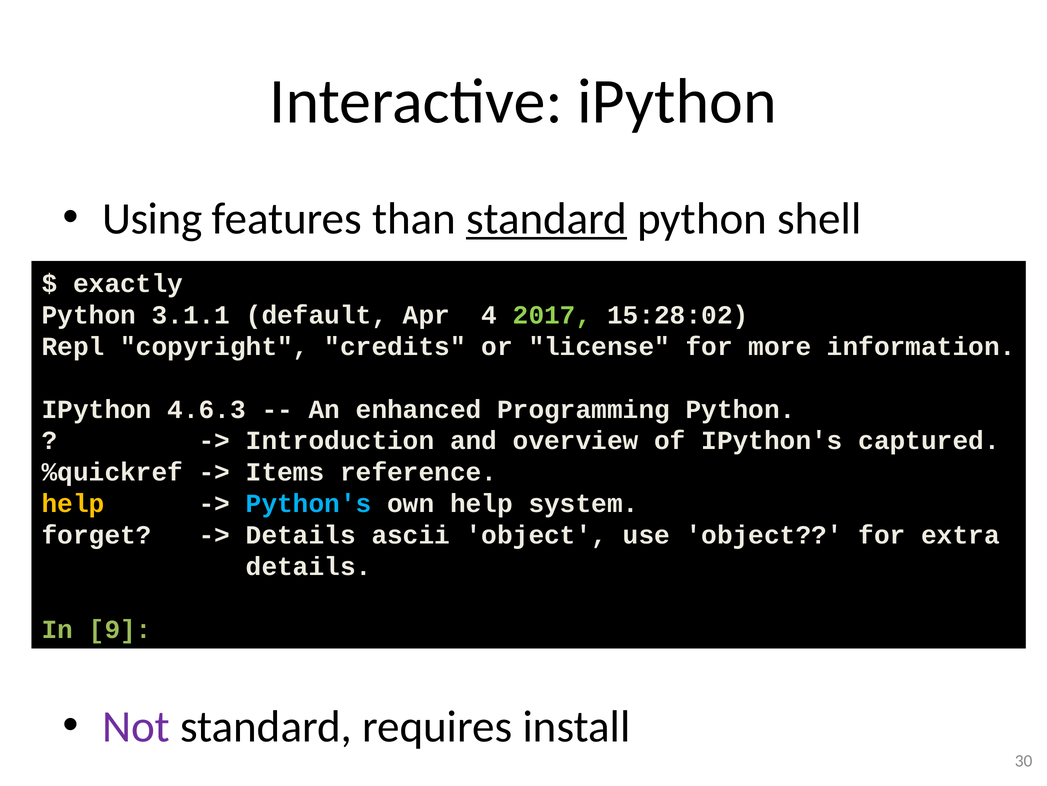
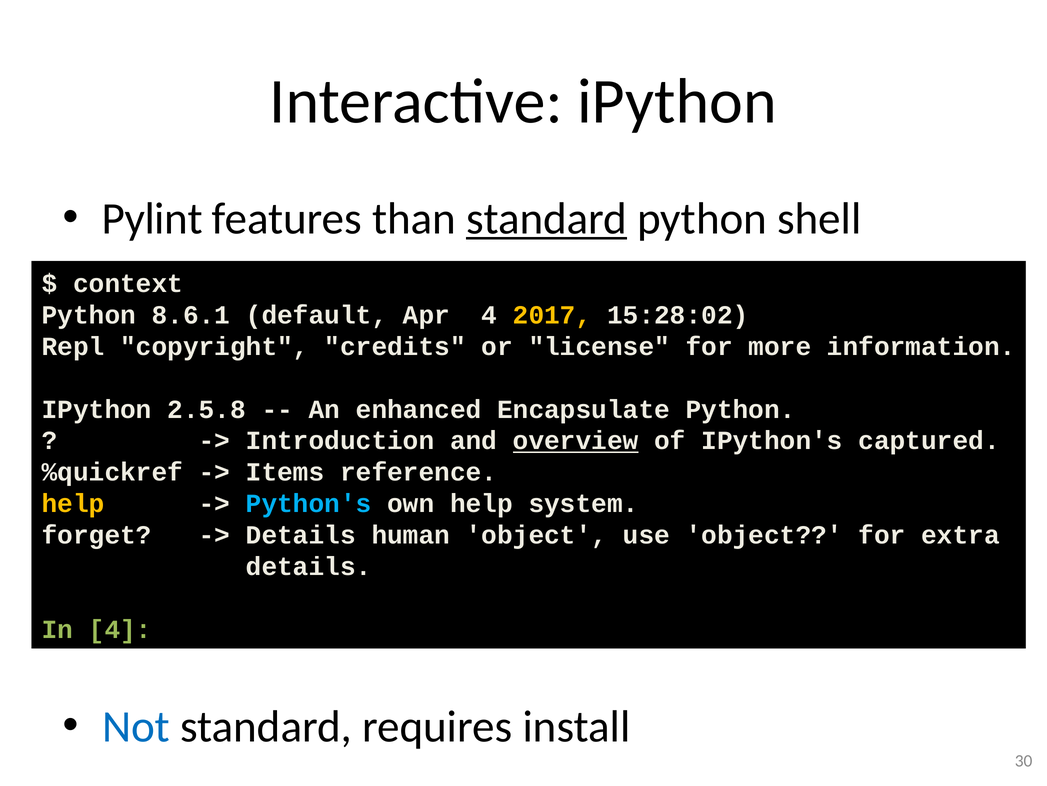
Using: Using -> Pylint
exactly: exactly -> context
3.1.1: 3.1.1 -> 8.6.1
2017 colour: light green -> yellow
4.6.3: 4.6.3 -> 2.5.8
Programming: Programming -> Encapsulate
overview underline: none -> present
ascii: ascii -> human
In 9: 9 -> 4
Not colour: purple -> blue
